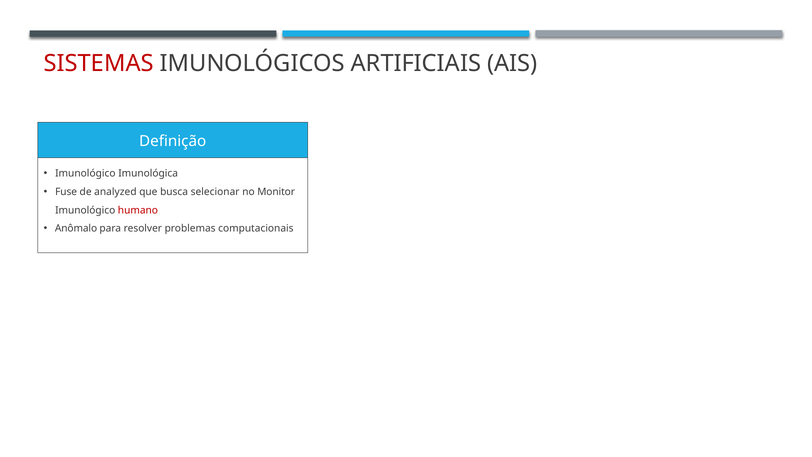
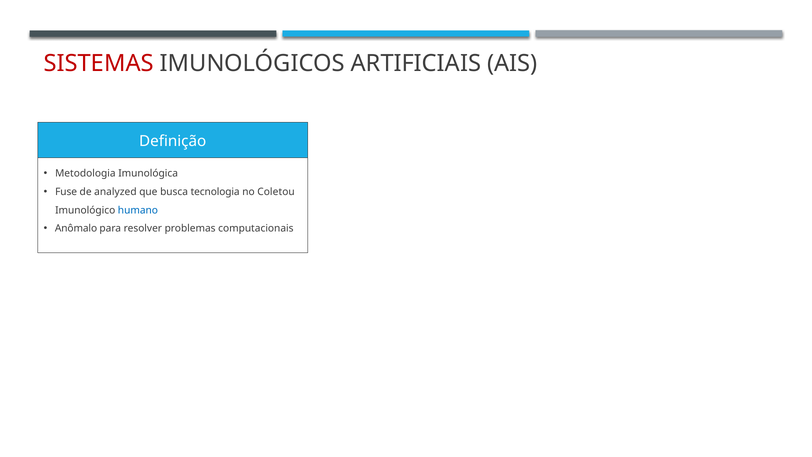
Imunológico at (85, 174): Imunológico -> Metodologia
selecionar: selecionar -> tecnologia
Monitor: Monitor -> Coletou
humano colour: red -> blue
